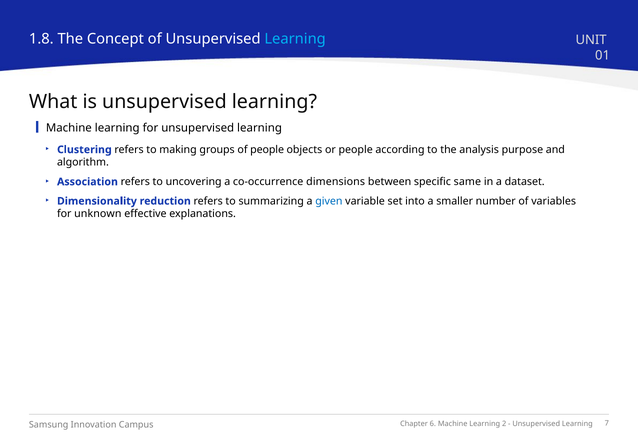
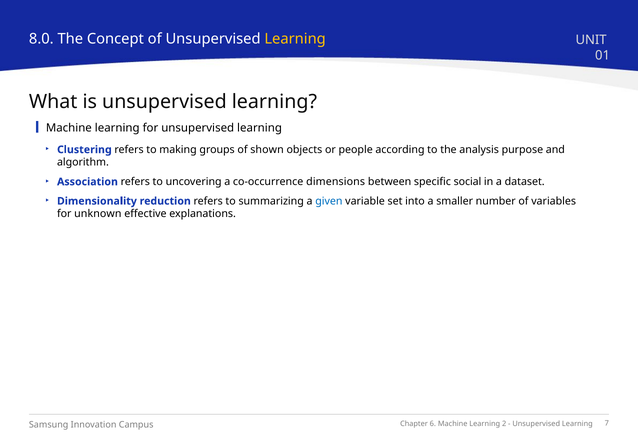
1.8: 1.8 -> 8.0
Learning at (295, 39) colour: light blue -> yellow
of people: people -> shown
same: same -> social
